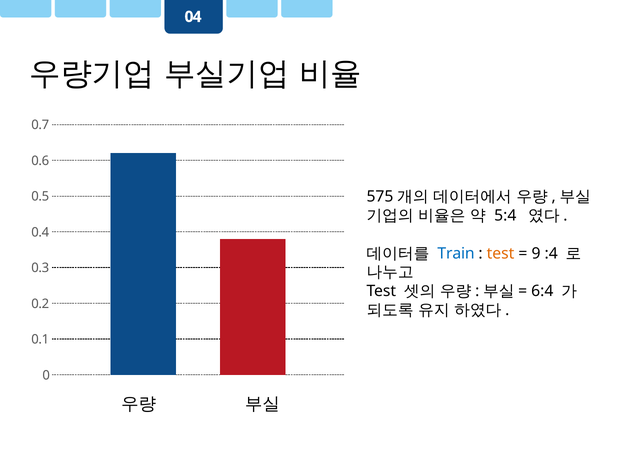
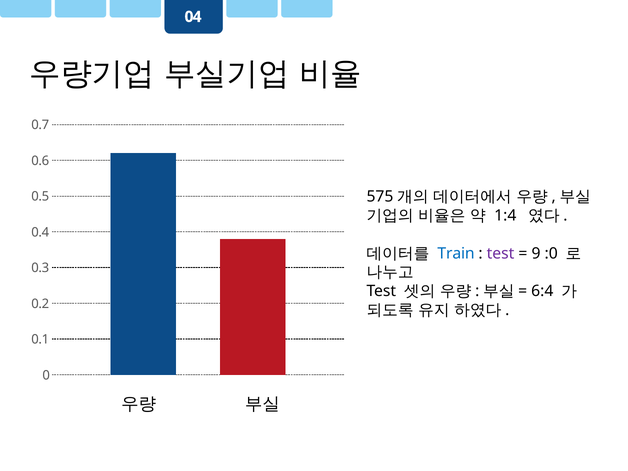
5:4: 5:4 -> 1:4
test at (501, 253) colour: orange -> purple
:4: :4 -> :0
